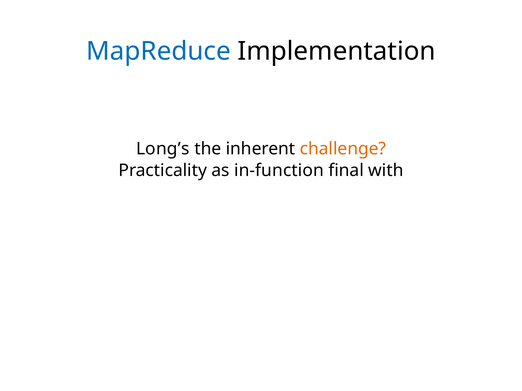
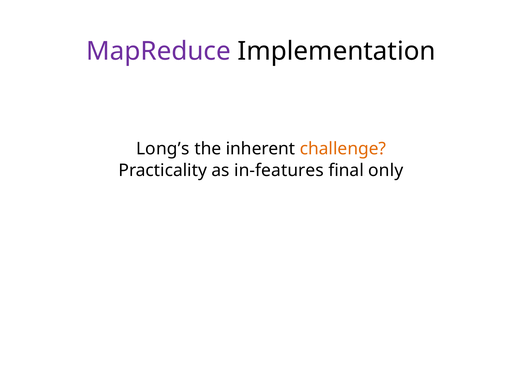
MapReduce colour: blue -> purple
in-function: in-function -> in-features
with: with -> only
